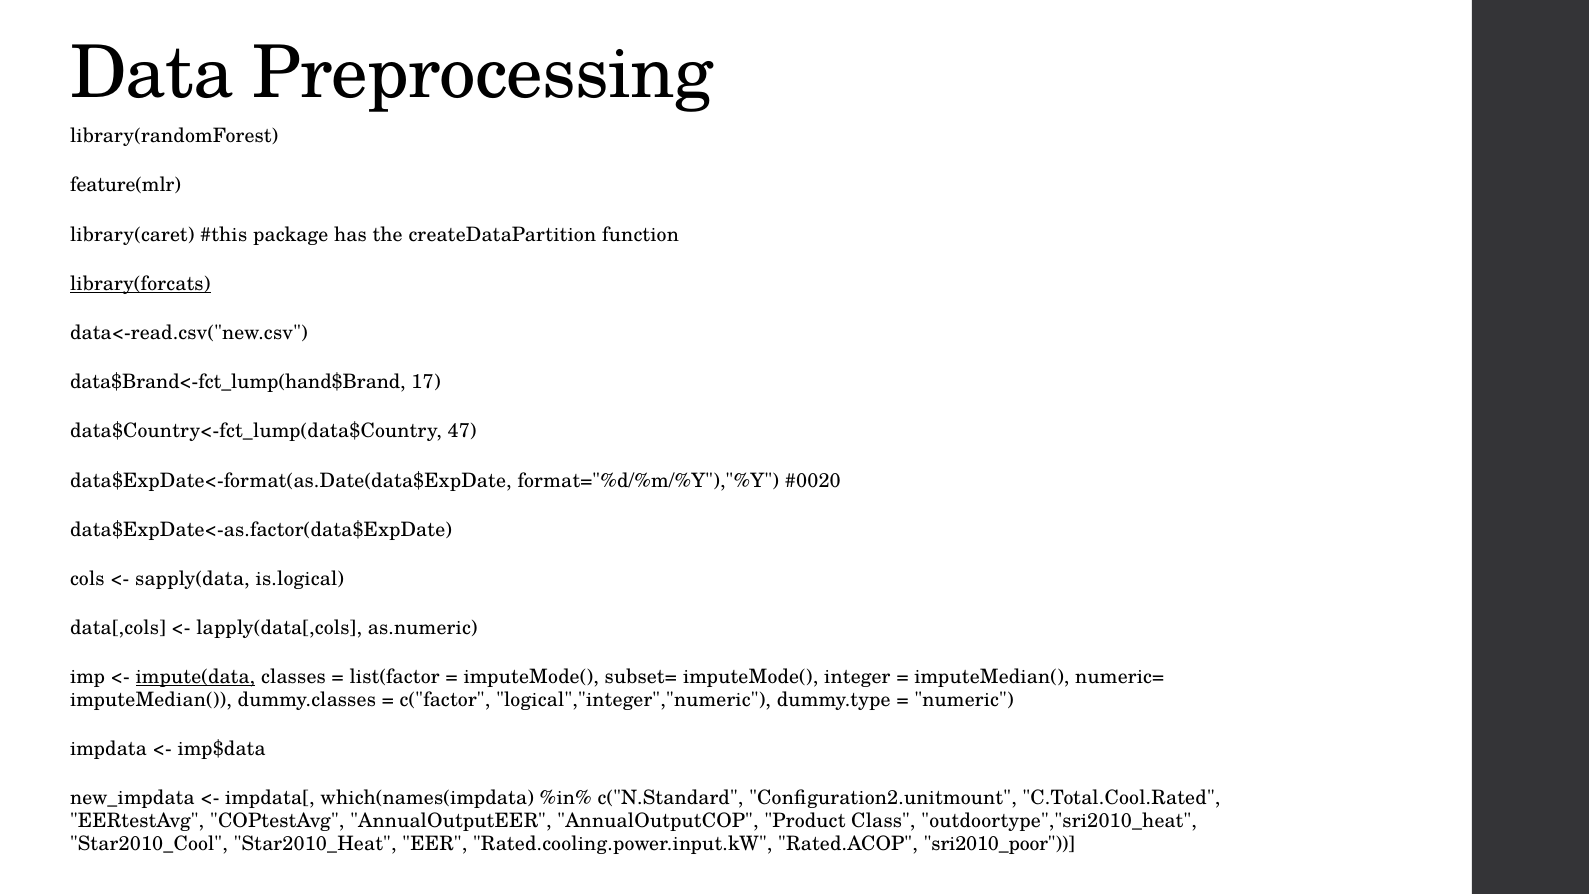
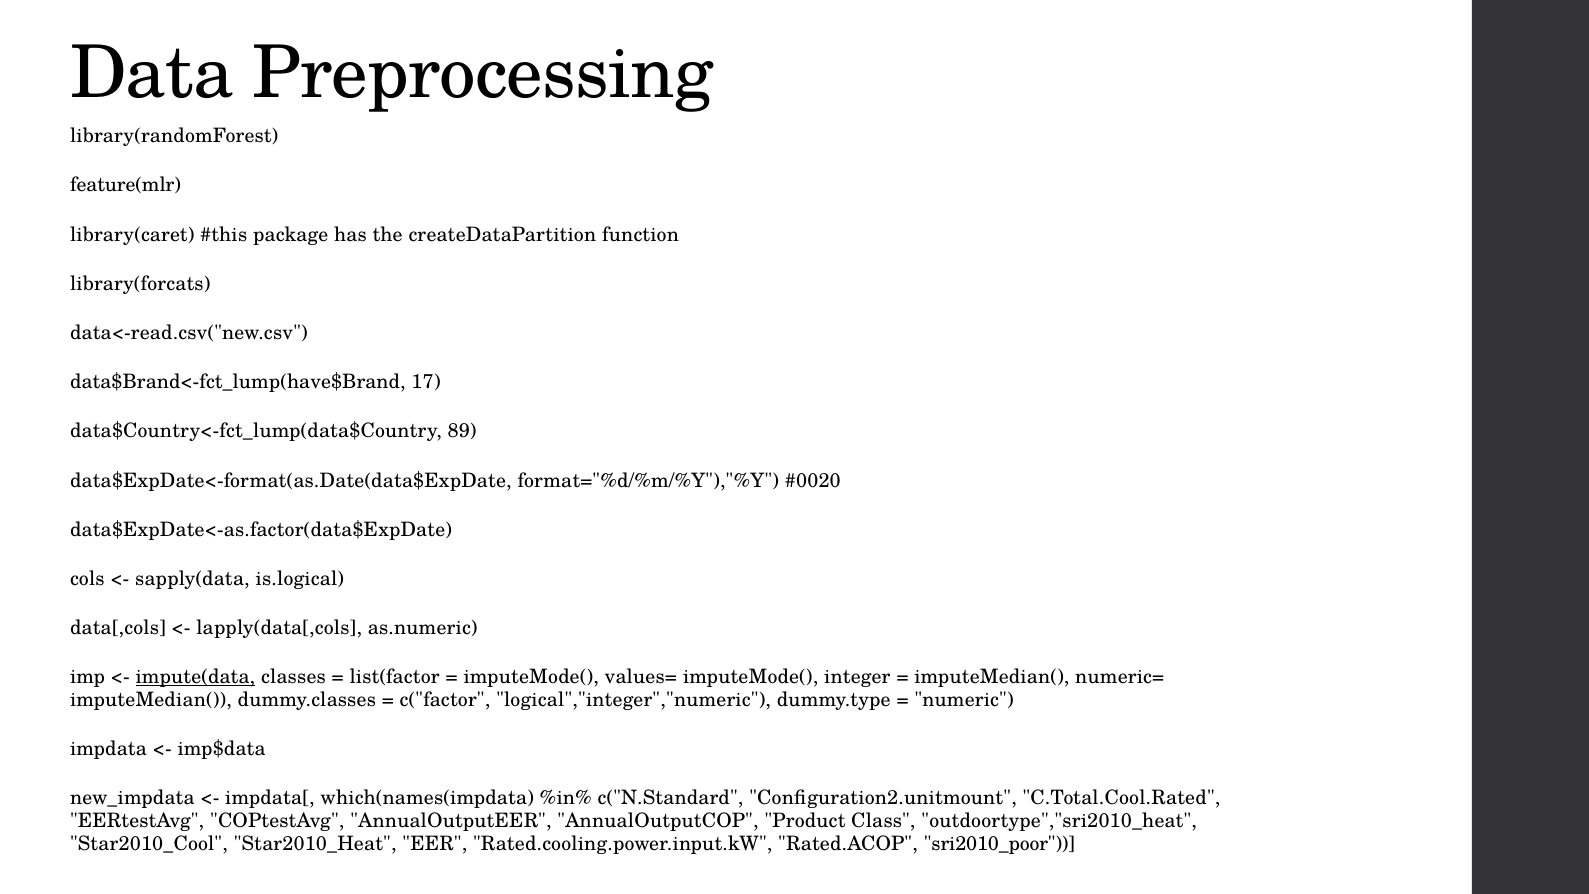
library(forcats underline: present -> none
data$Brand<-fct_lump(hand$Brand: data$Brand<-fct_lump(hand$Brand -> data$Brand<-fct_lump(have$Brand
47: 47 -> 89
subset=: subset= -> values=
